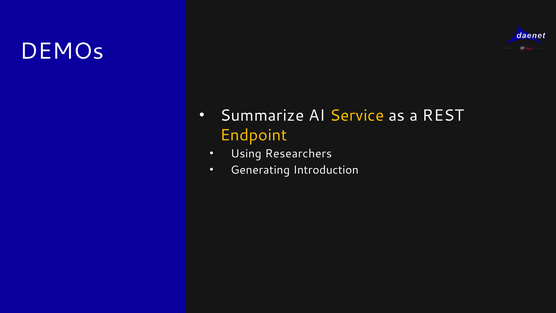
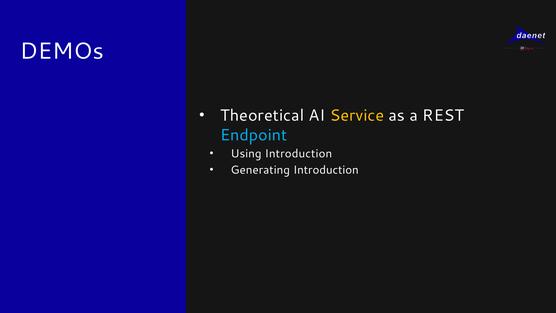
Summarize: Summarize -> Theoretical
Endpoint colour: yellow -> light blue
Using Researchers: Researchers -> Introduction
